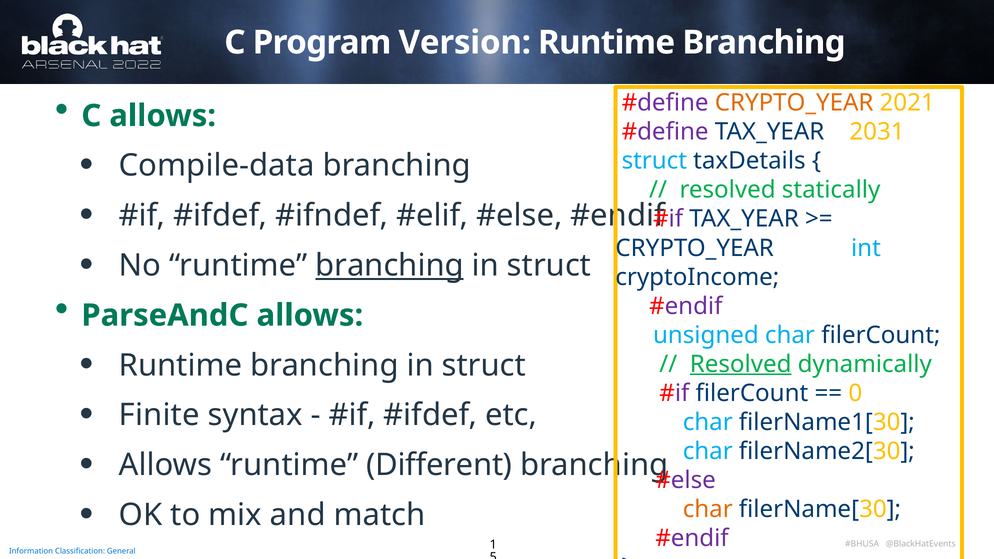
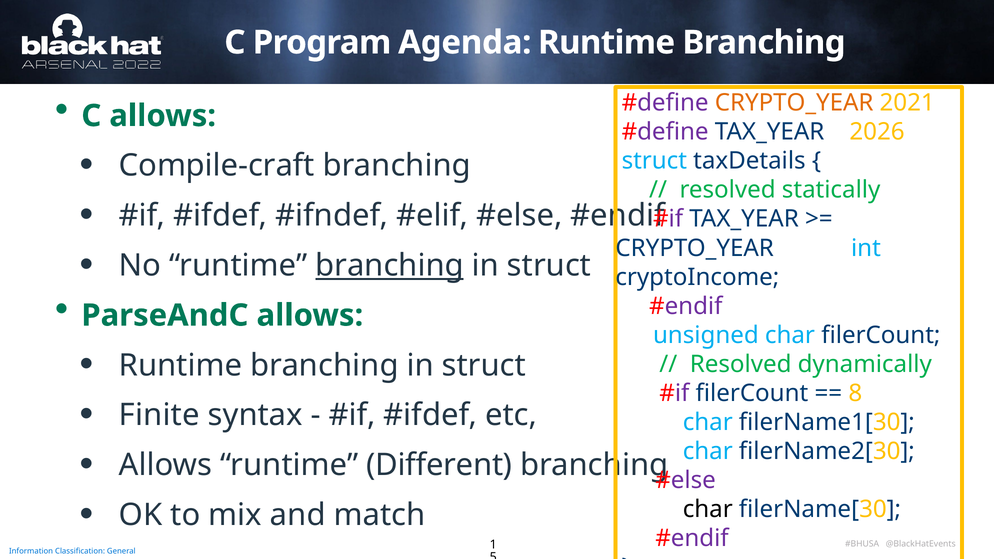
Version: Version -> Agenda
2031: 2031 -> 2026
Compile-data: Compile-data -> Compile-craft
Resolved at (741, 364) underline: present -> none
0: 0 -> 8
char at (708, 509) colour: orange -> black
